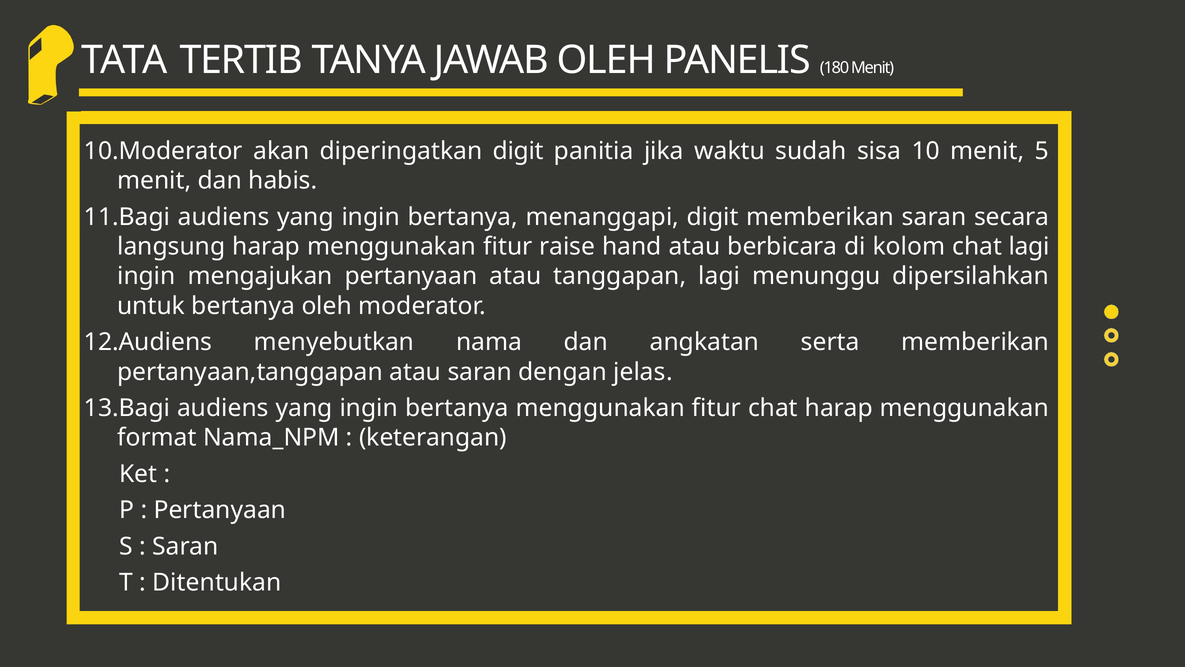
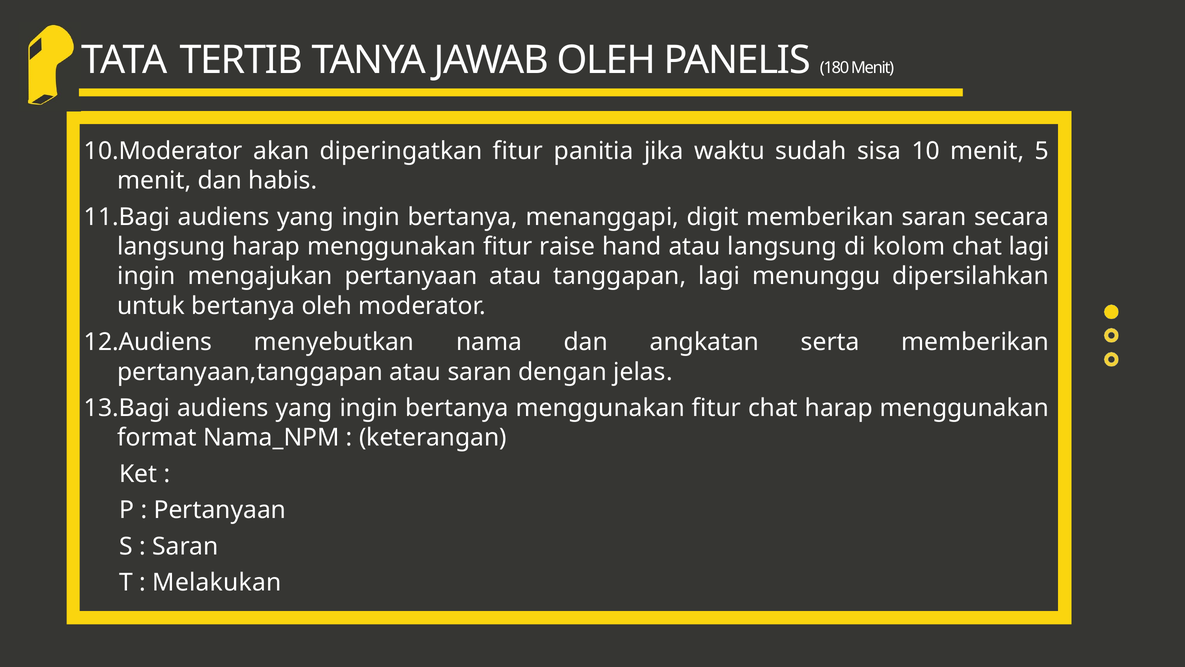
diperingatkan digit: digit -> fitur
atau berbicara: berbicara -> langsung
Ditentukan: Ditentukan -> Melakukan
